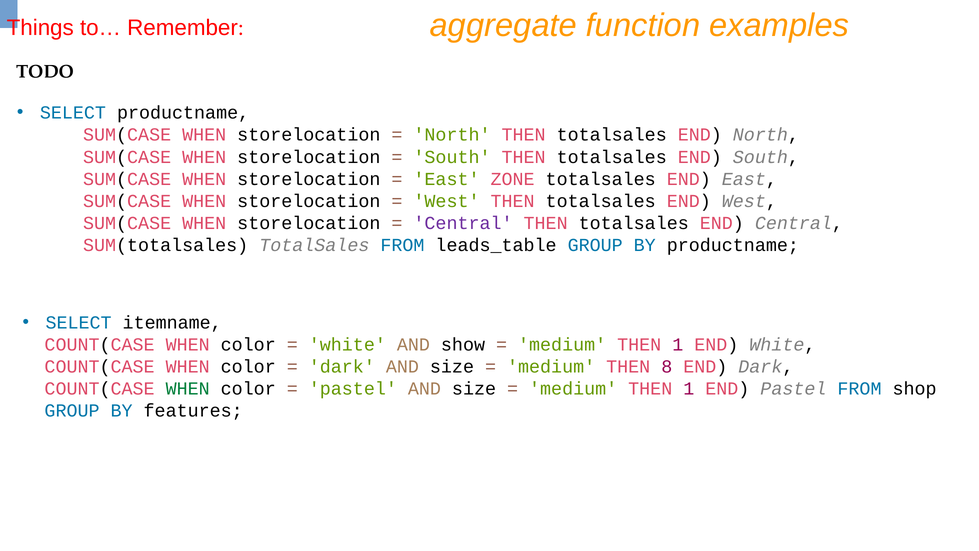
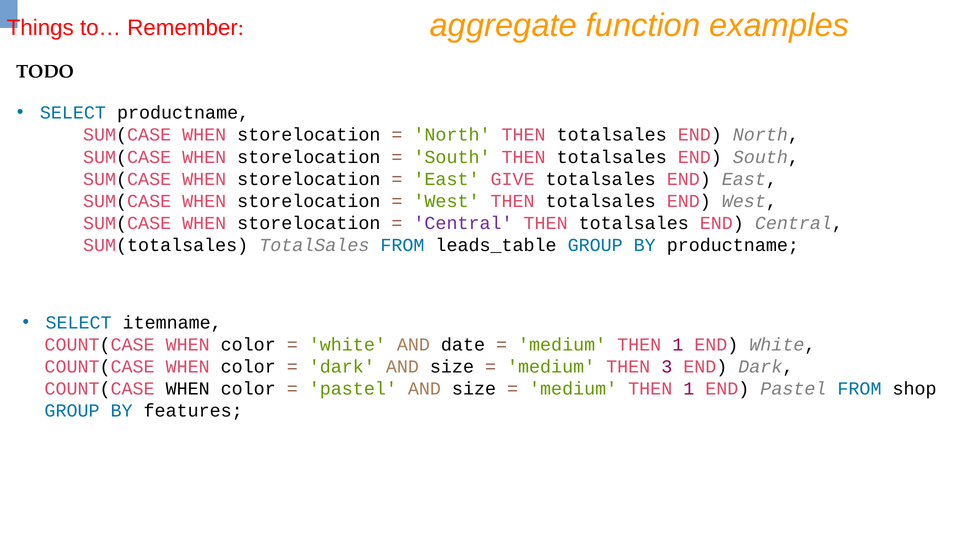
ZONE: ZONE -> GIVE
show: show -> date
8: 8 -> 3
WHEN at (188, 389) colour: green -> black
